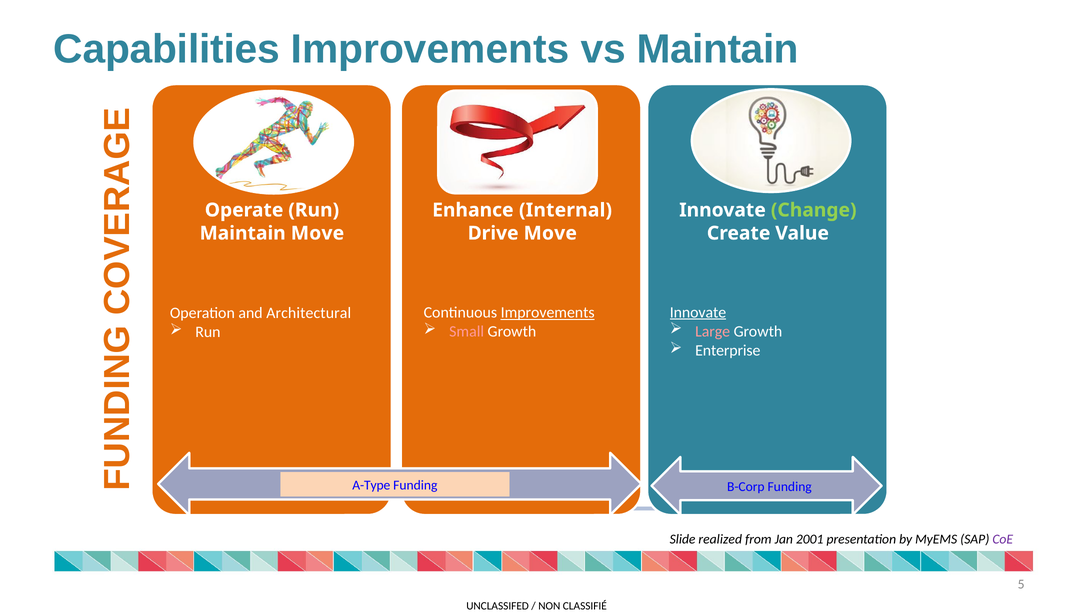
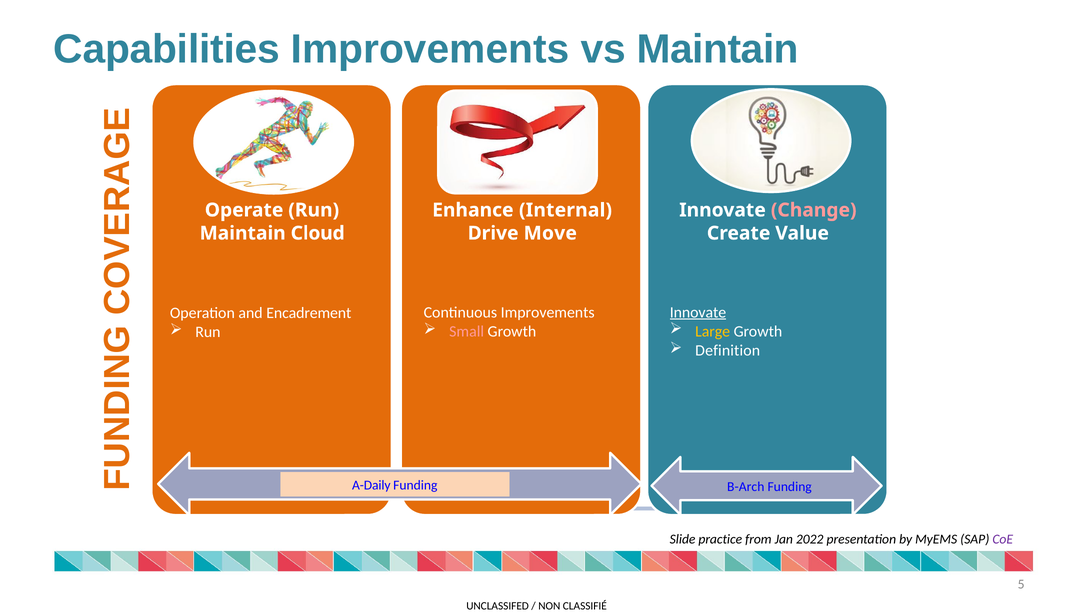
Change colour: light green -> pink
Move at (318, 233): Move -> Cloud
Improvements at (548, 312) underline: present -> none
Architectural: Architectural -> Encadrement
Large colour: pink -> yellow
Enterprise: Enterprise -> Definition
A-Type: A-Type -> A-Daily
B-Corp: B-Corp -> B-Arch
realized: realized -> practice
2001: 2001 -> 2022
